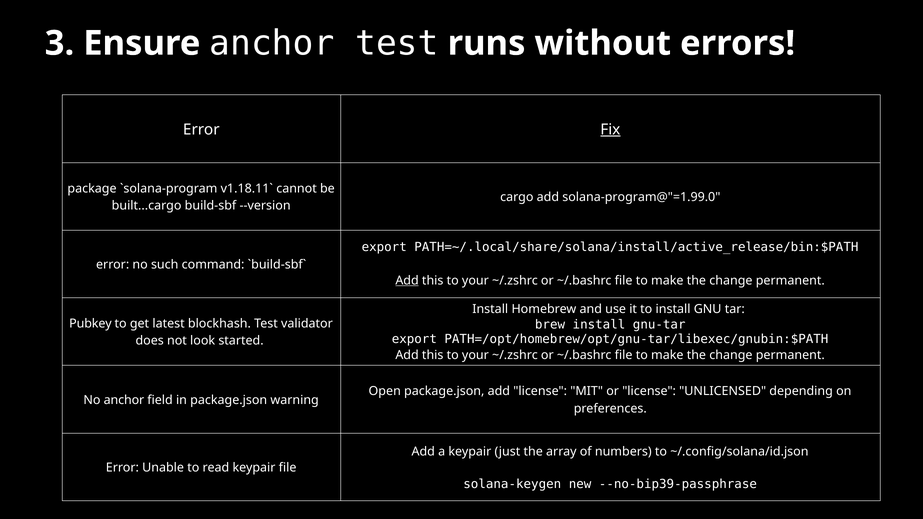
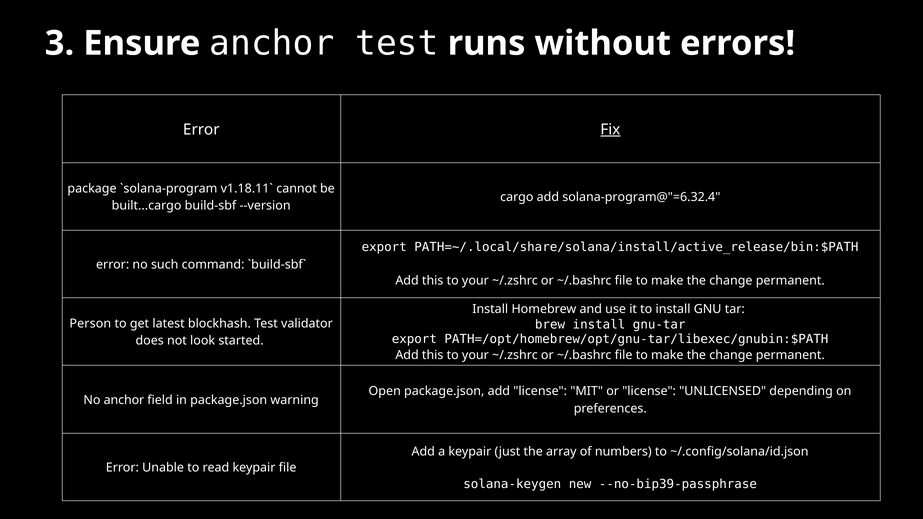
solana-program@"=1.99.0: solana-program@"=1.99.0 -> solana-program@"=6.32.4
Add at (407, 281) underline: present -> none
Pubkey: Pubkey -> Person
